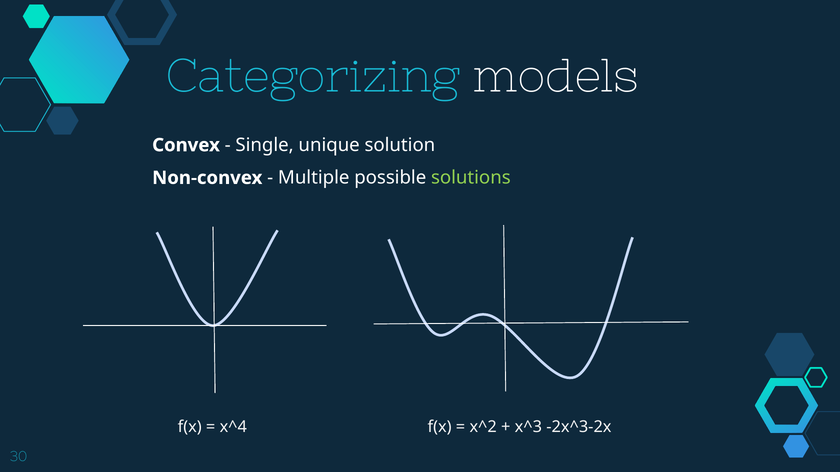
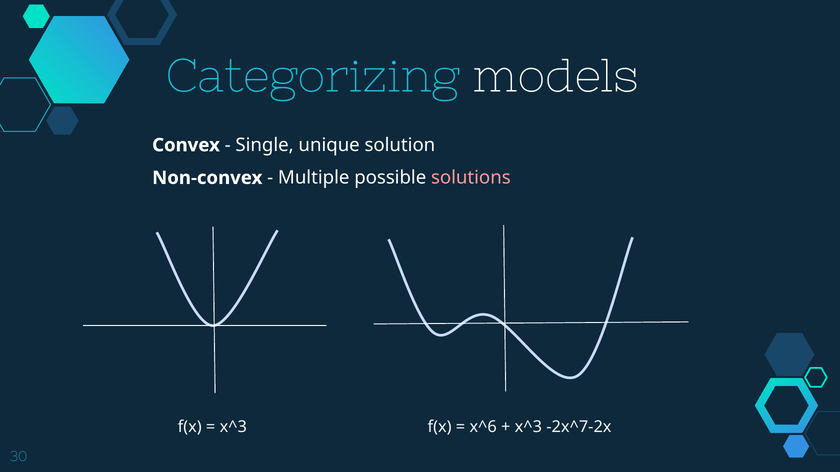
solutions colour: light green -> pink
x^4 at (233, 427): x^4 -> x^3
x^2: x^2 -> x^6
-2x^3-2x: -2x^3-2x -> -2x^7-2x
